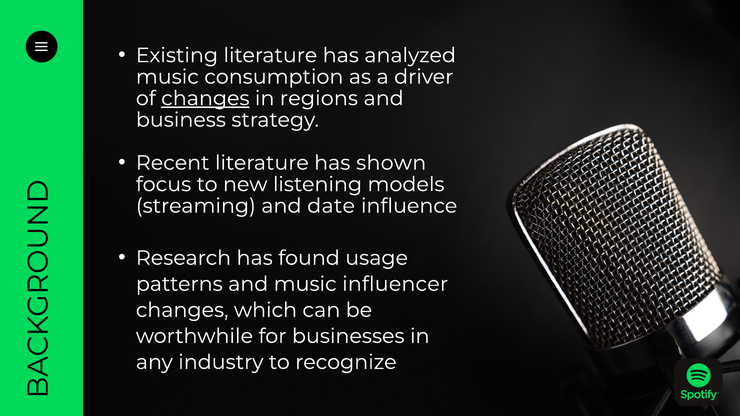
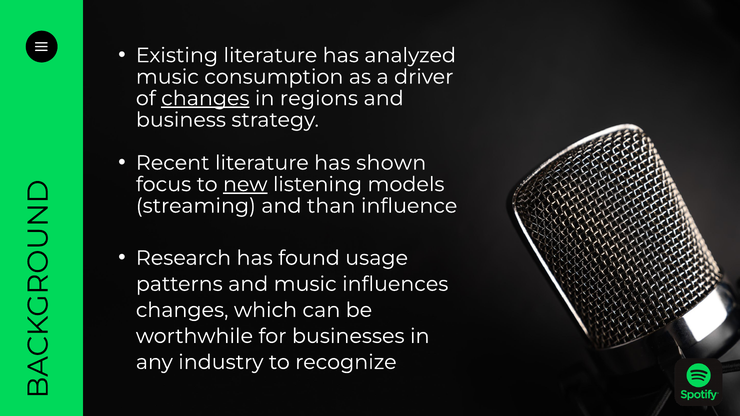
new underline: none -> present
date: date -> than
influencer: influencer -> influences
